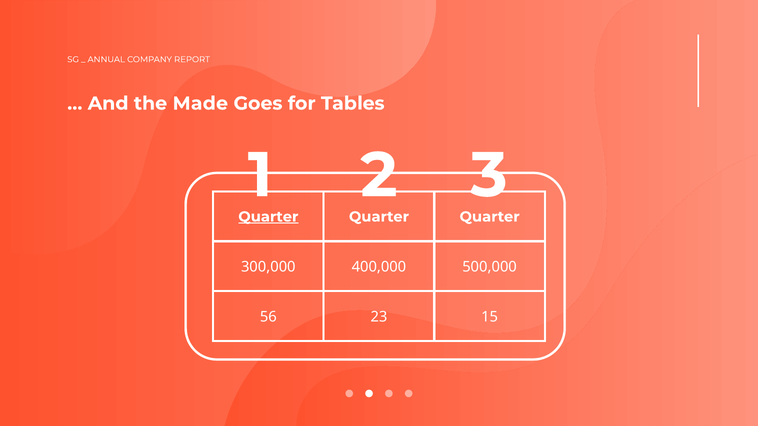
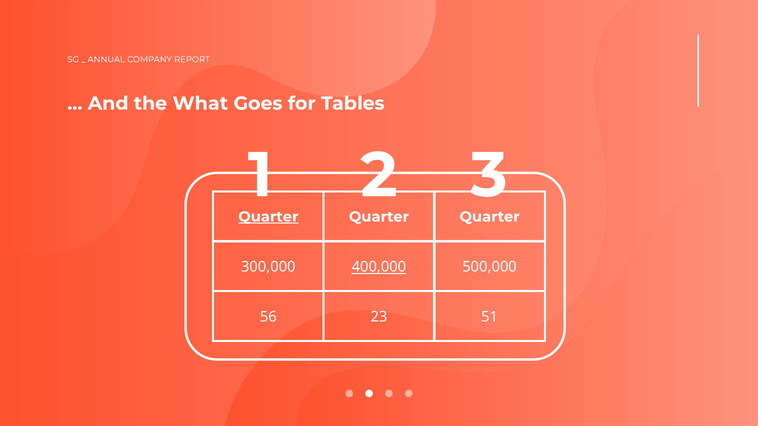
Made: Made -> What
400,000 underline: none -> present
15: 15 -> 51
